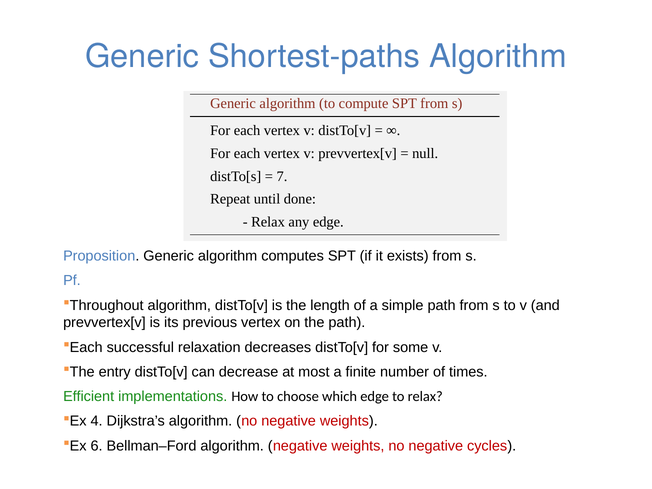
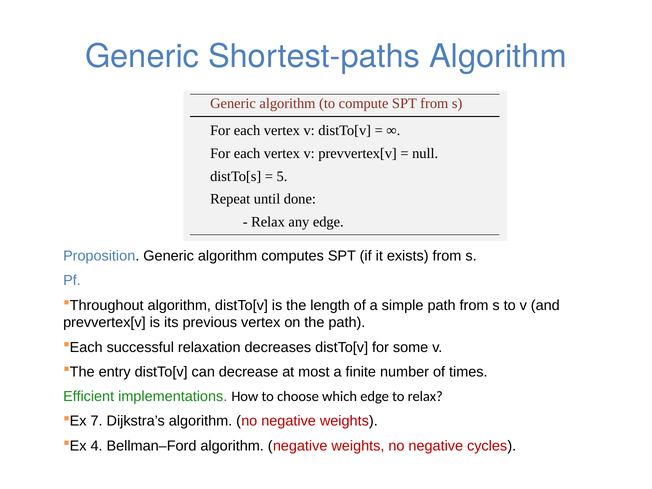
7: 7 -> 5
4: 4 -> 7
6: 6 -> 4
